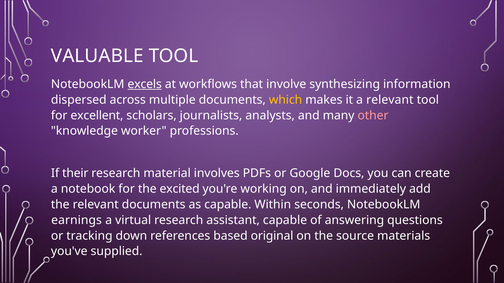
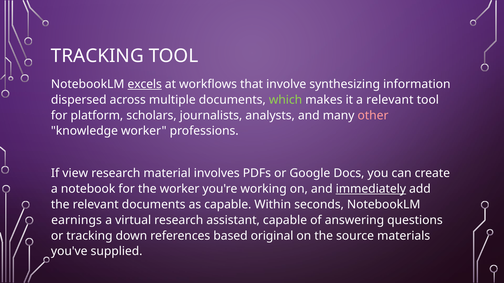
VALUABLE at (97, 56): VALUABLE -> TRACKING
which colour: yellow -> light green
excellent: excellent -> platform
their: their -> view
the excited: excited -> worker
immediately underline: none -> present
